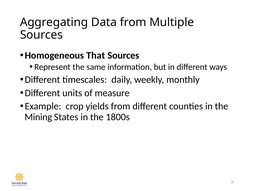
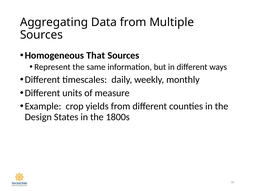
Mining: Mining -> Design
